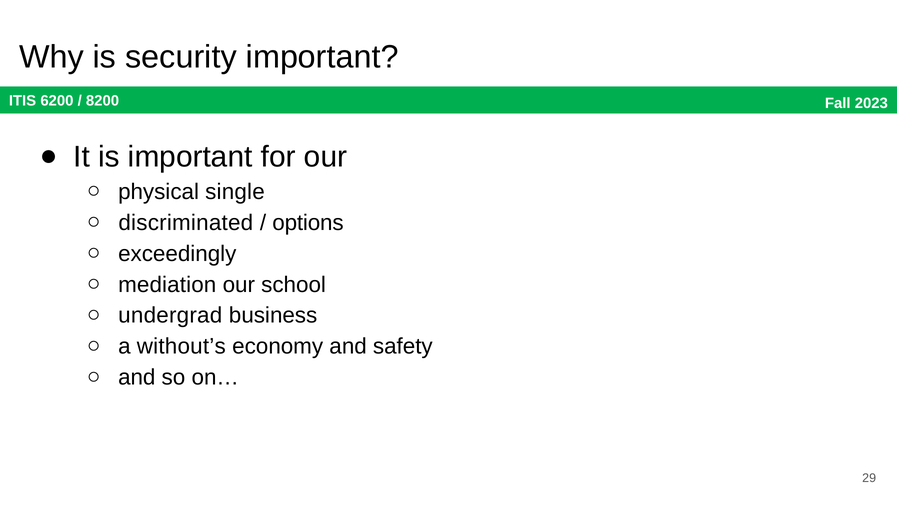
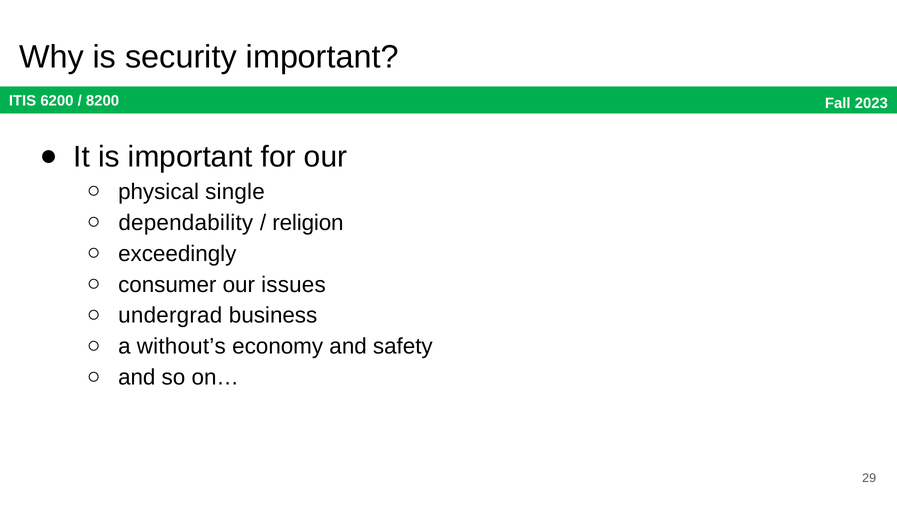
discriminated: discriminated -> dependability
options: options -> religion
mediation: mediation -> consumer
school: school -> issues
